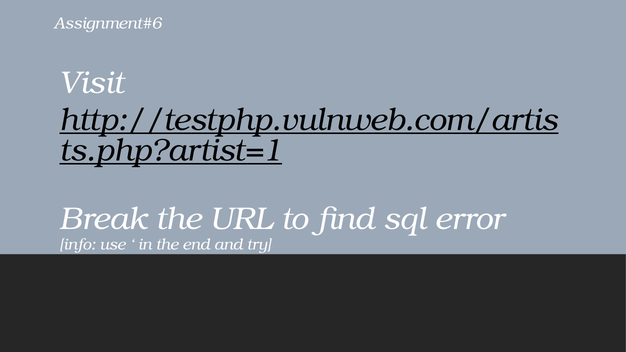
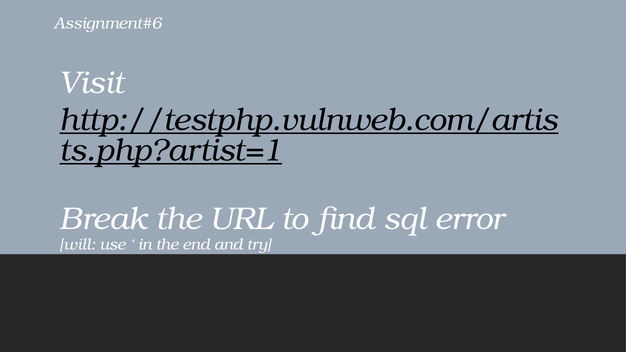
info: info -> will
